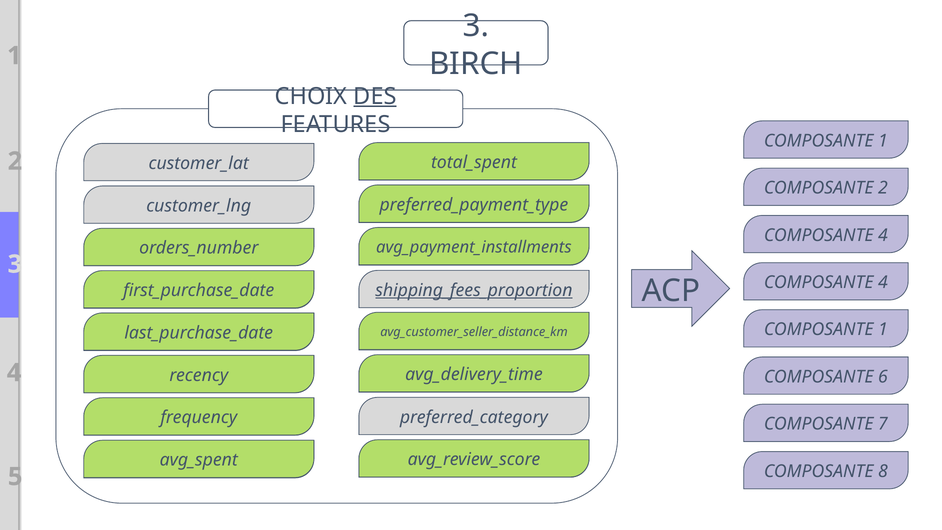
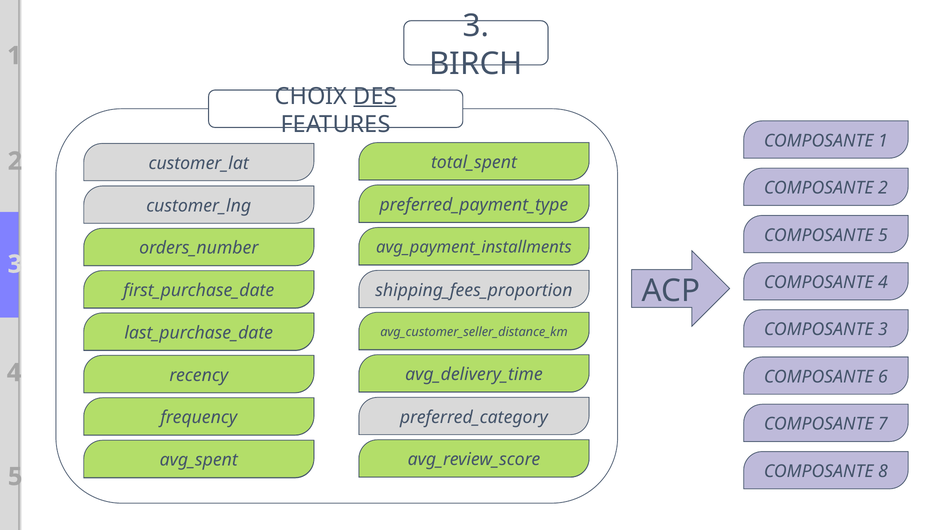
4 at (883, 235): 4 -> 5
shipping_fees_proportion underline: present -> none
1 at (883, 329): 1 -> 3
